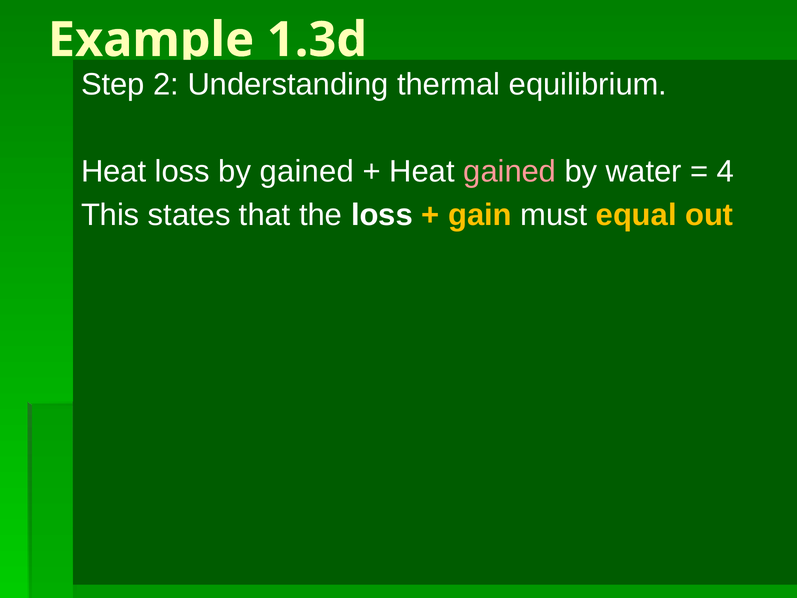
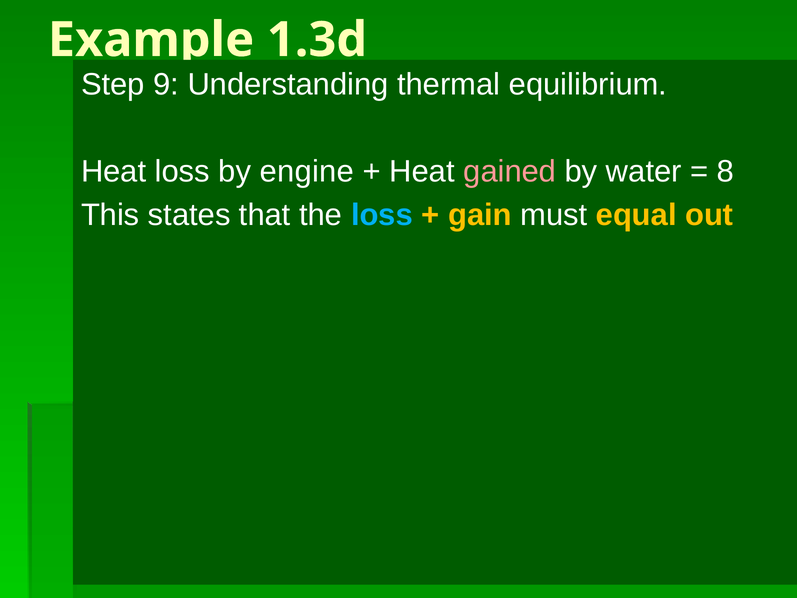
2: 2 -> 9
by gained: gained -> engine
4: 4 -> 8
loss at (382, 215) colour: white -> light blue
